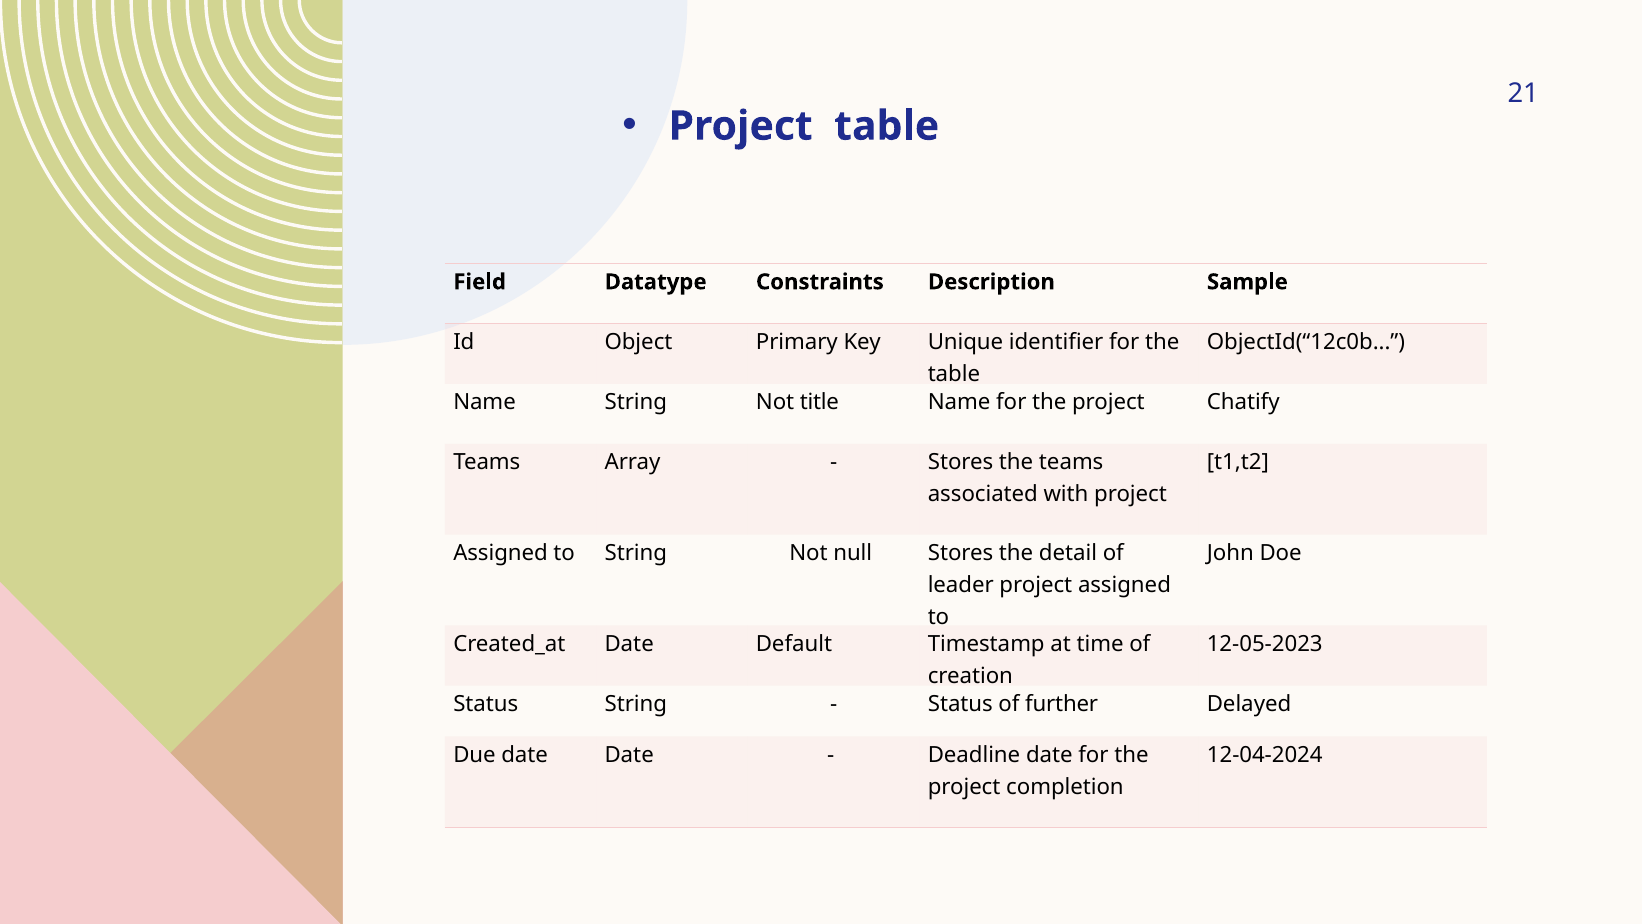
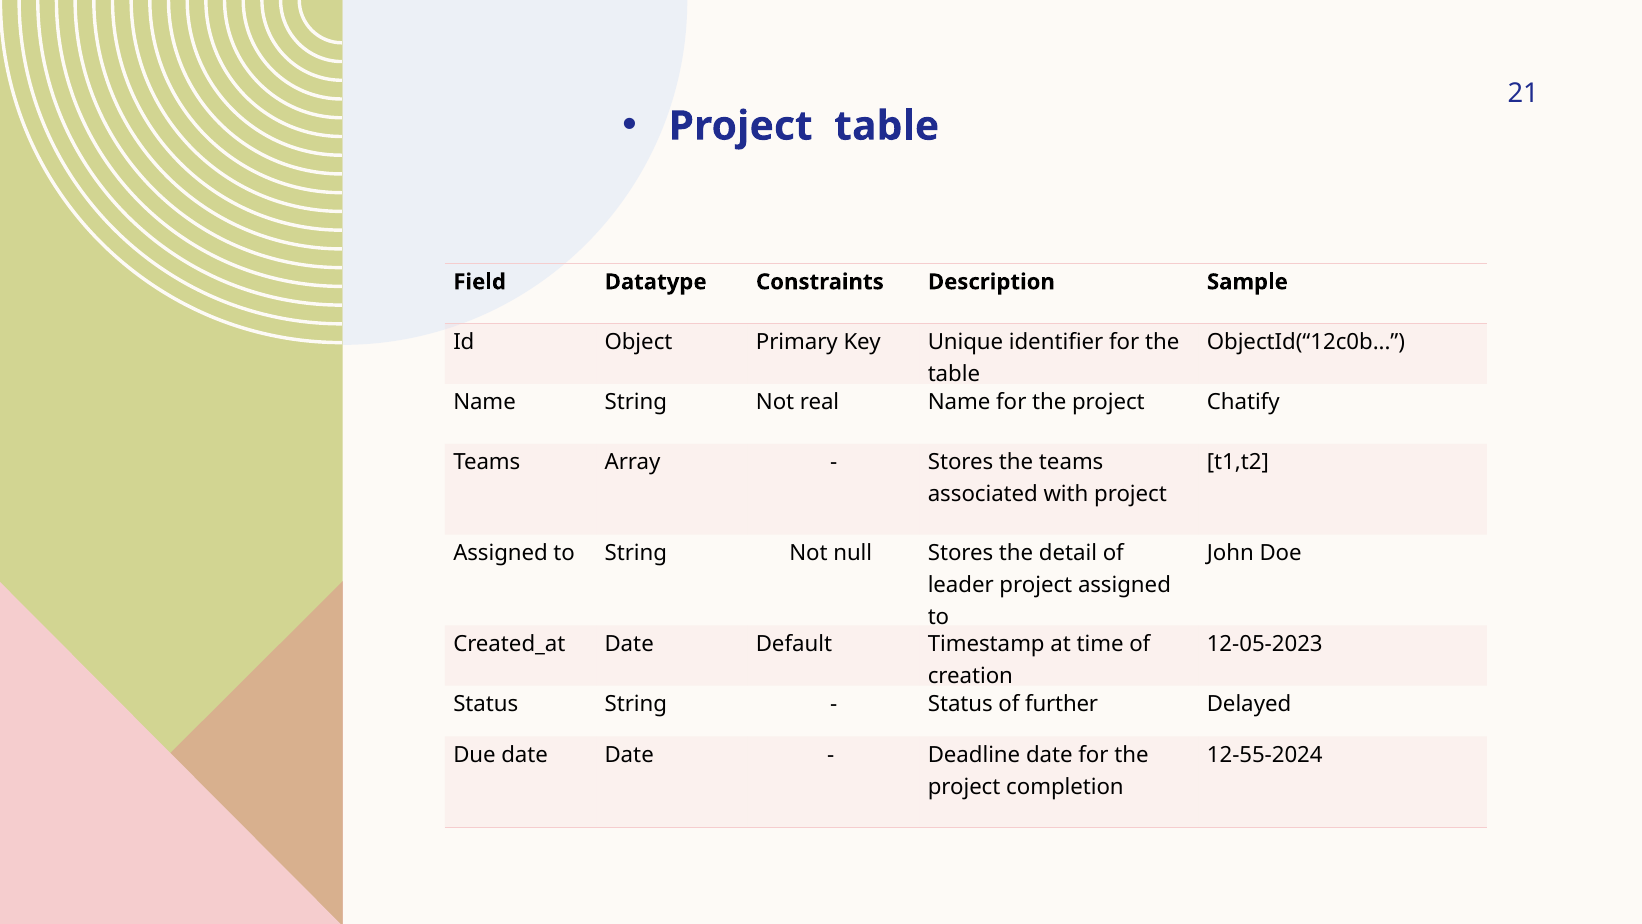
title: title -> real
12-04-2024: 12-04-2024 -> 12-55-2024
